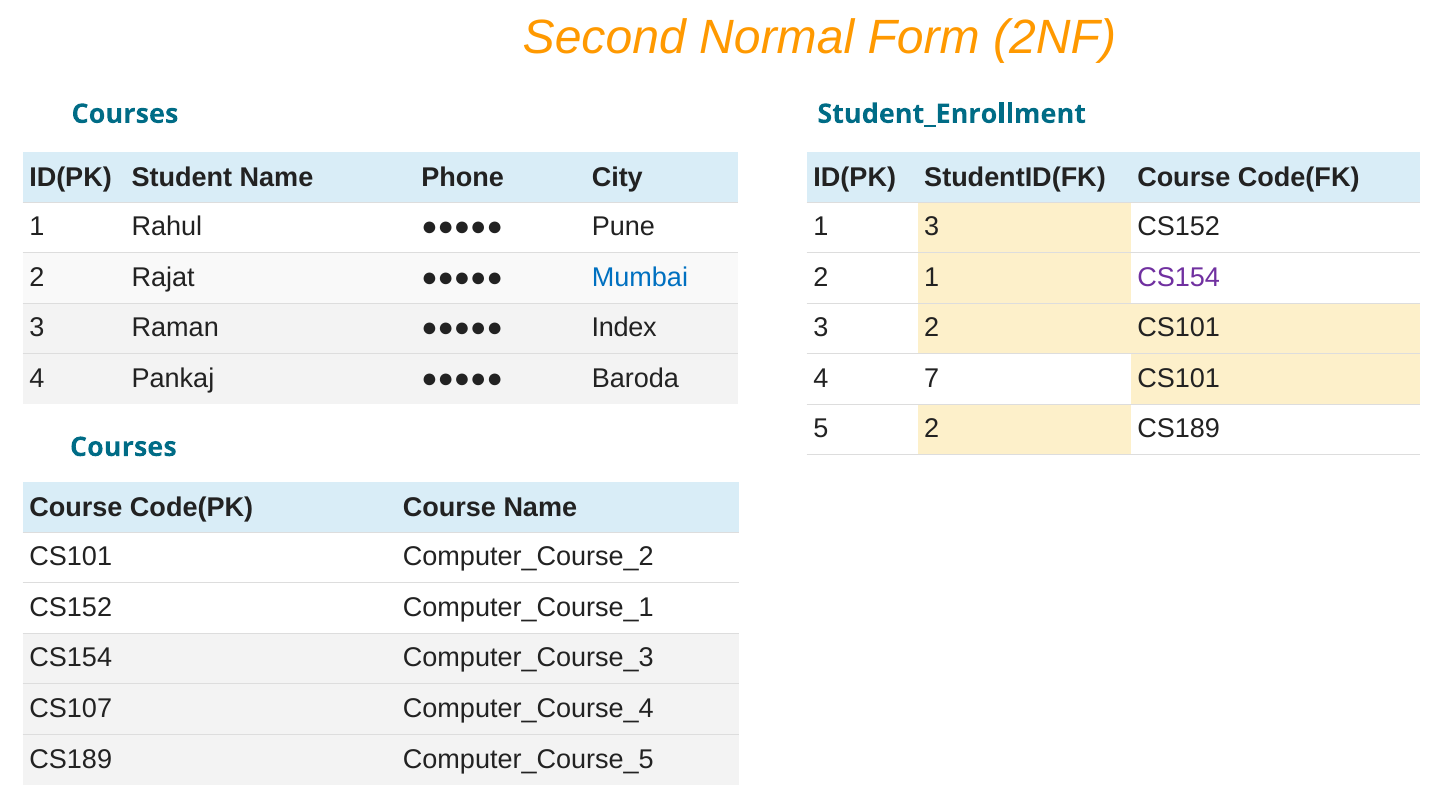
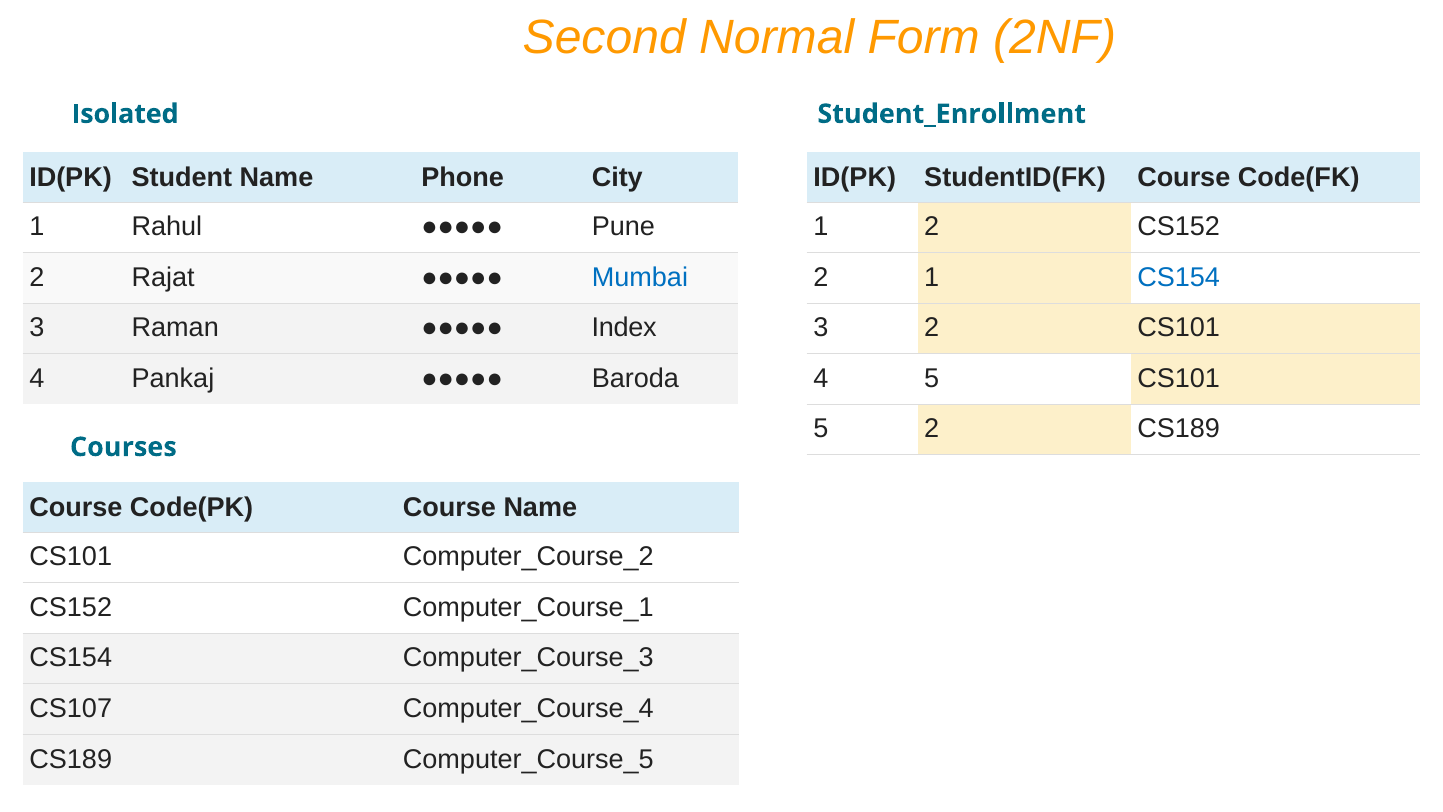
Courses at (125, 114): Courses -> Isolated
1 3: 3 -> 2
CS154 at (1179, 277) colour: purple -> blue
4 7: 7 -> 5
